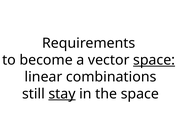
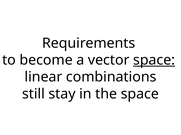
stay underline: present -> none
